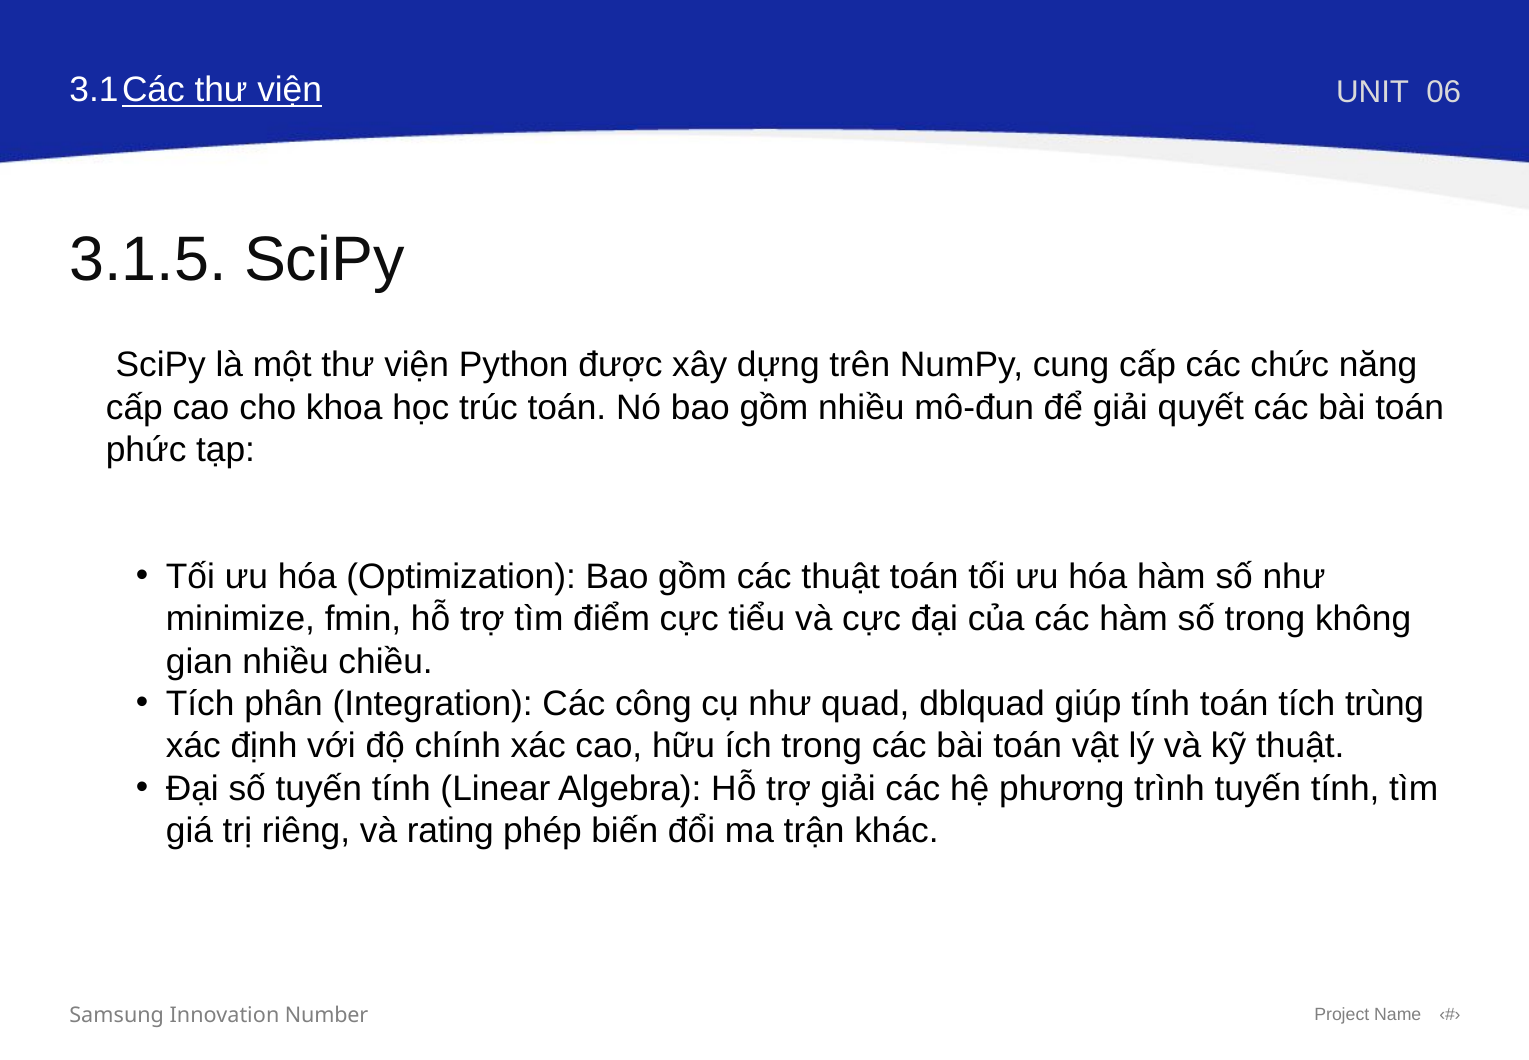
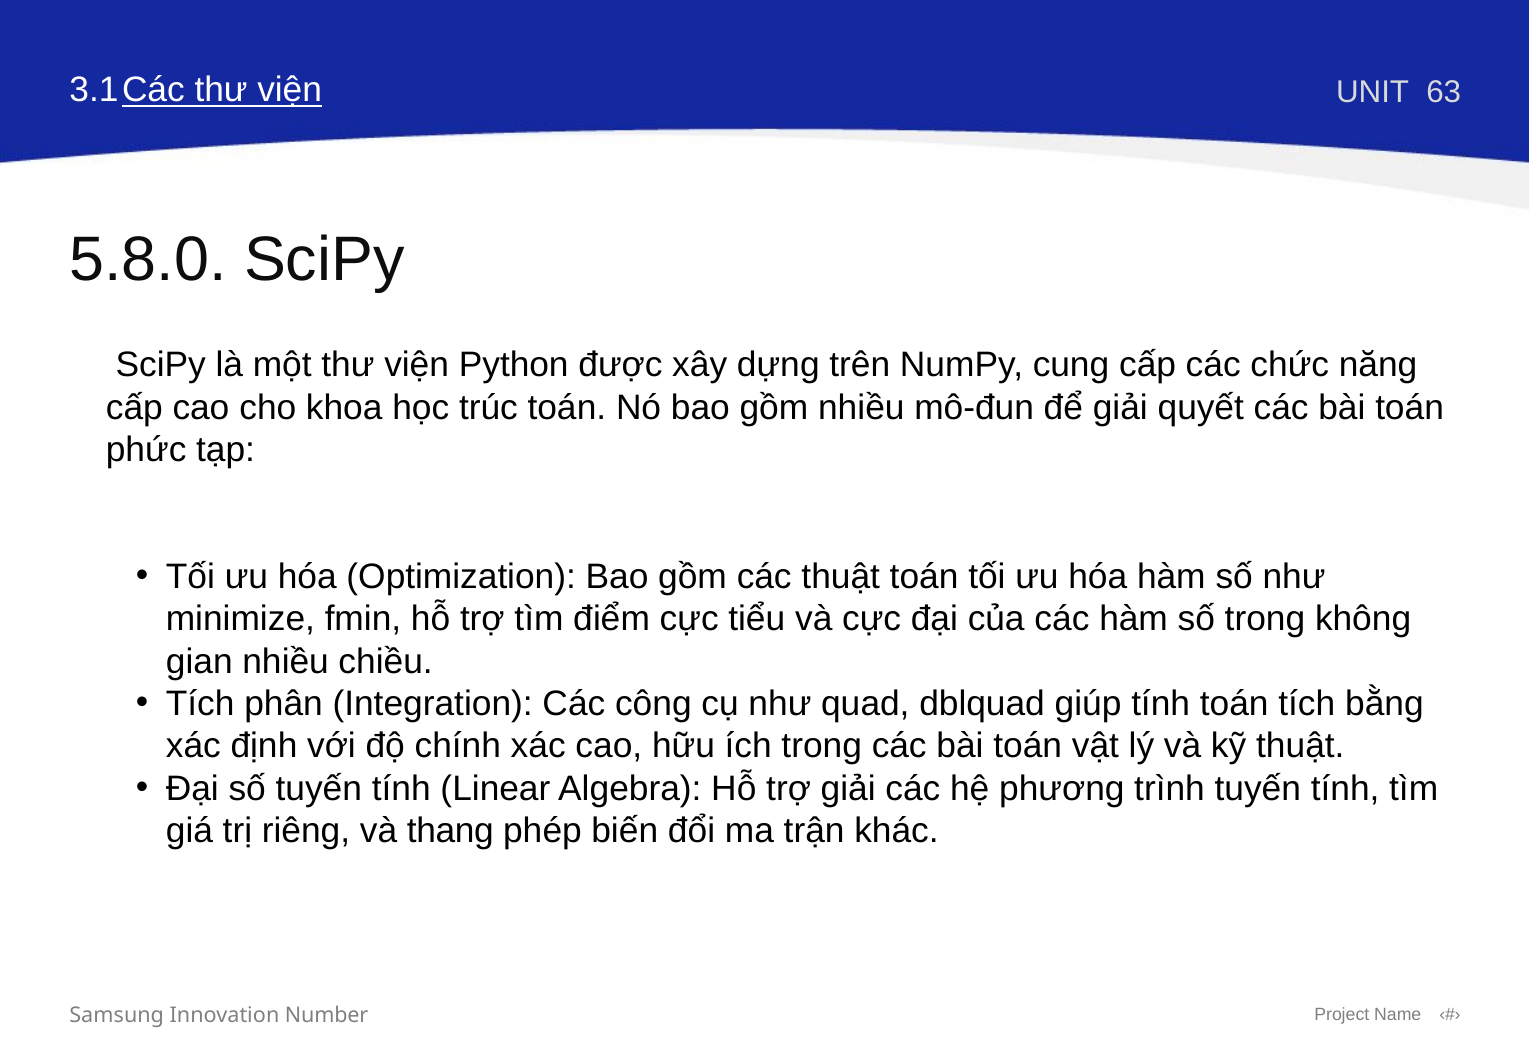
06: 06 -> 63
3.1.5: 3.1.5 -> 5.8.0
trùng: trùng -> bằng
rating: rating -> thang
